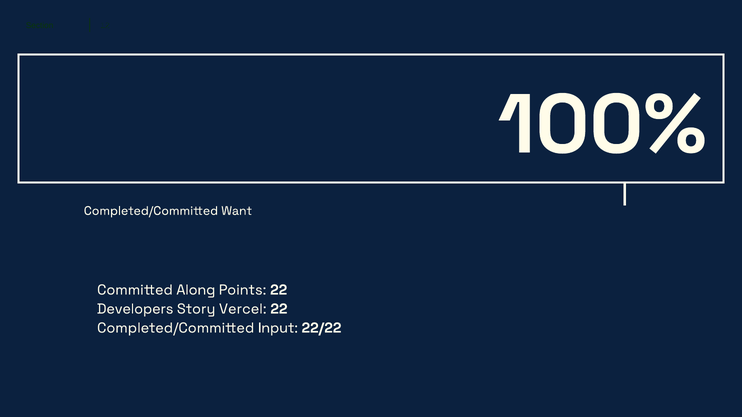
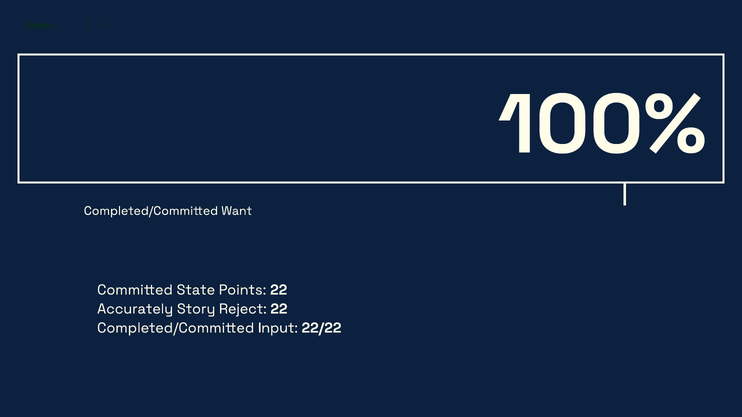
Along: Along -> State
Developers: Developers -> Accurately
Vercel: Vercel -> Reject
